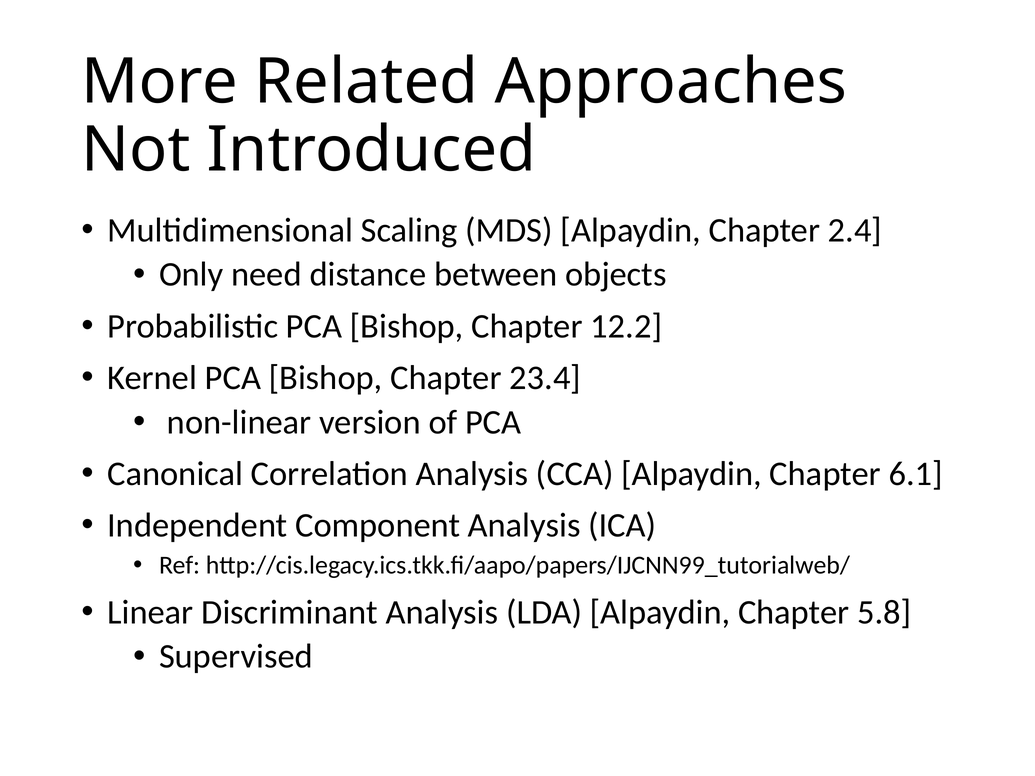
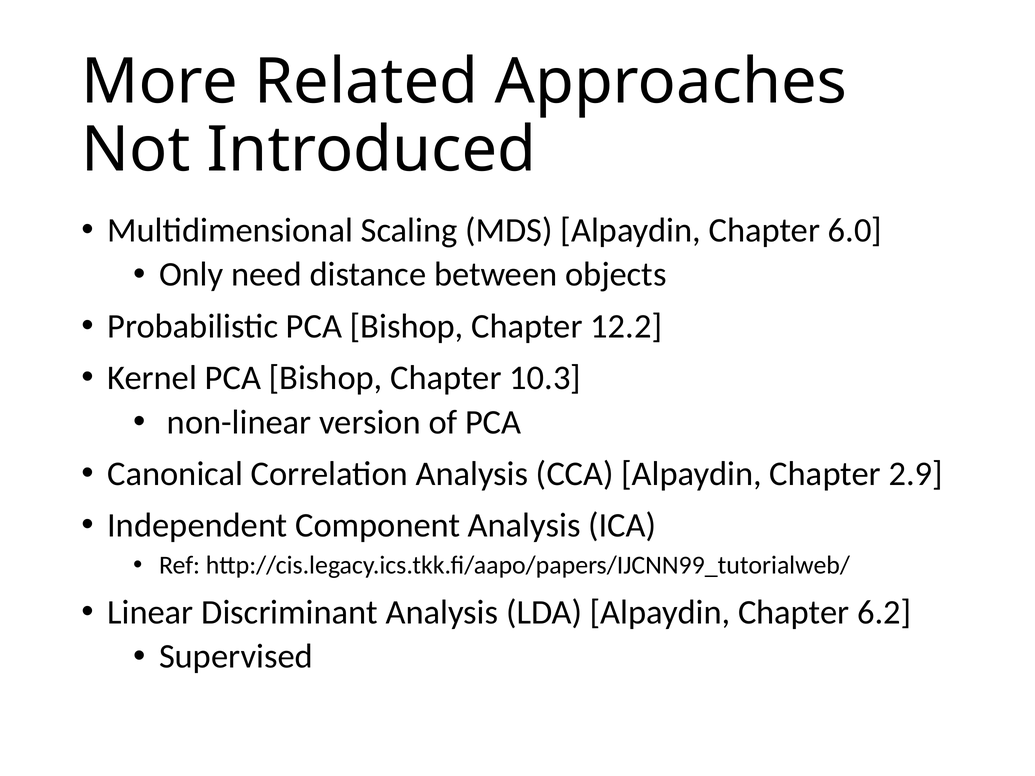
2.4: 2.4 -> 6.0
23.4: 23.4 -> 10.3
6.1: 6.1 -> 2.9
5.8: 5.8 -> 6.2
